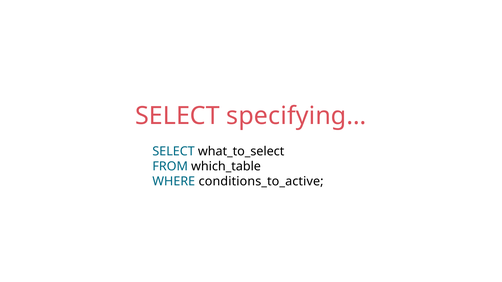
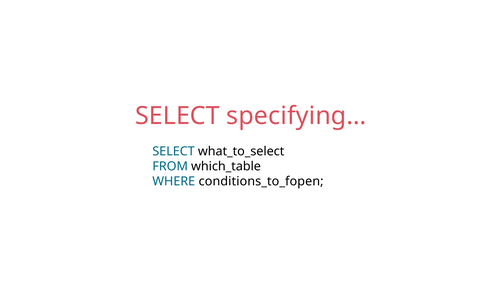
conditions_to_active: conditions_to_active -> conditions_to_fopen
